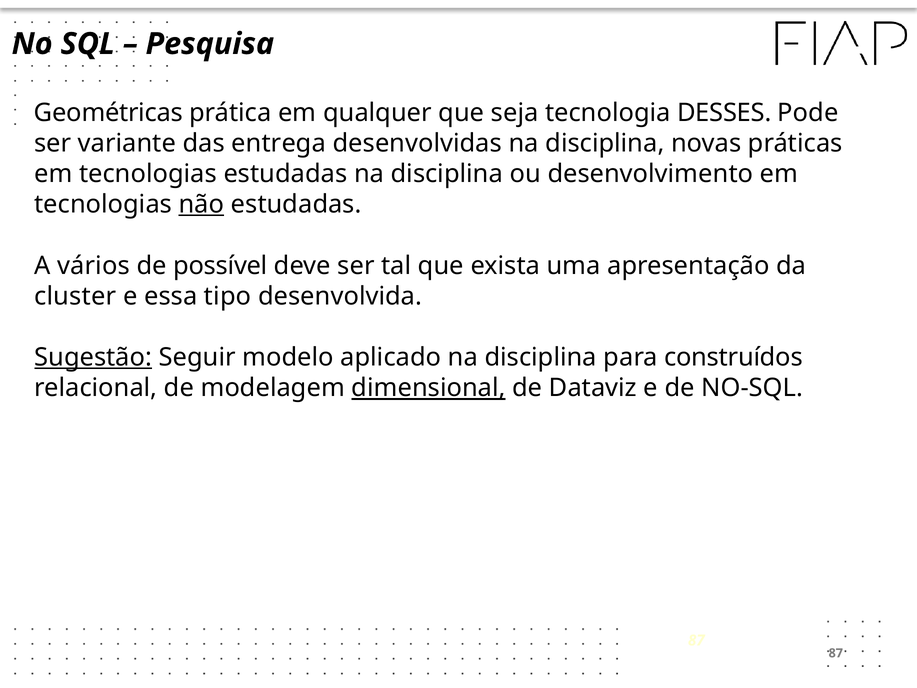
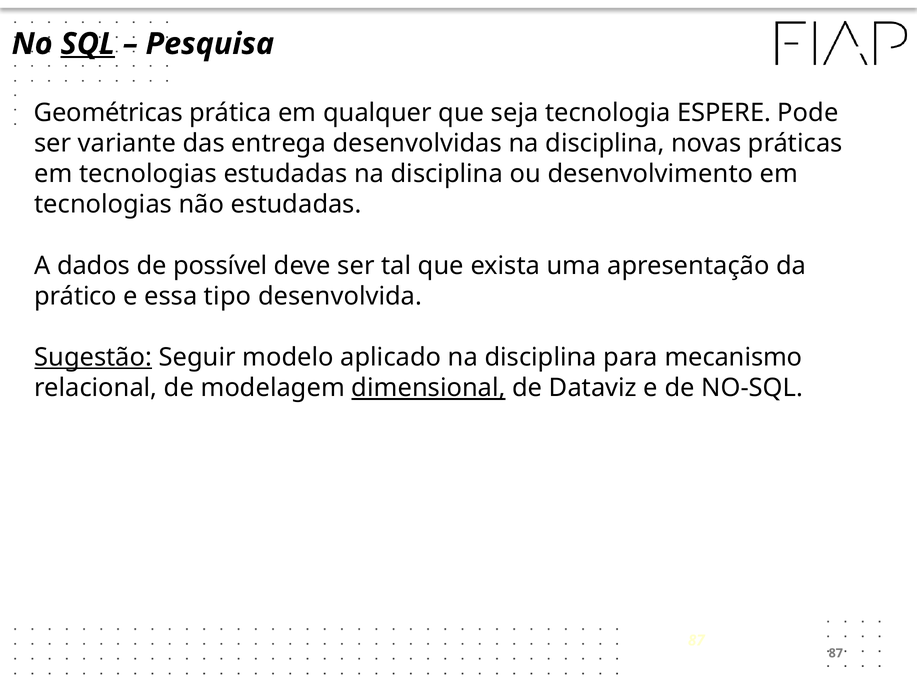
SQL underline: none -> present
DESSES: DESSES -> ESPERE
não underline: present -> none
vários: vários -> dados
cluster: cluster -> prático
construídos: construídos -> mecanismo
